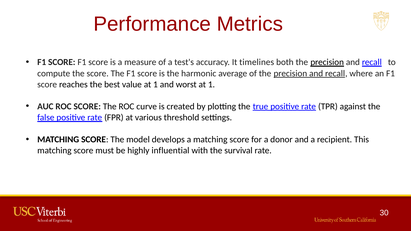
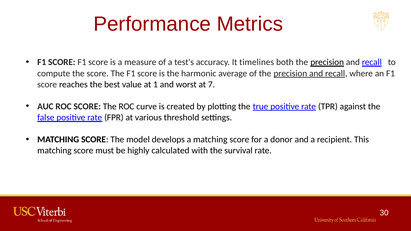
worst at 1: 1 -> 7
influential: influential -> calculated
